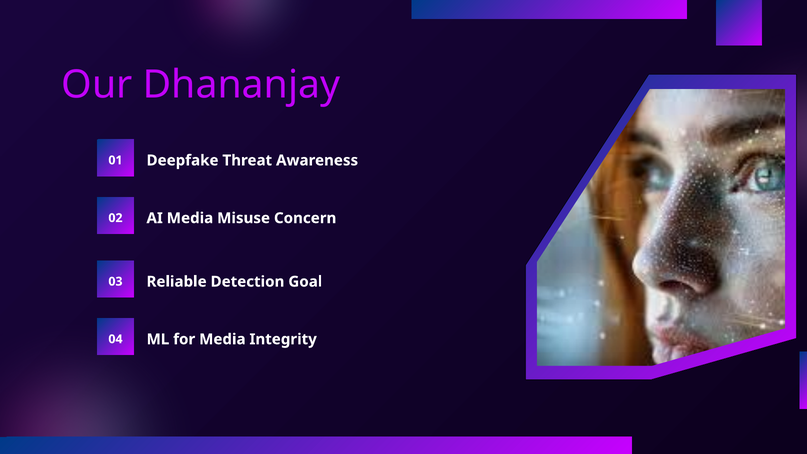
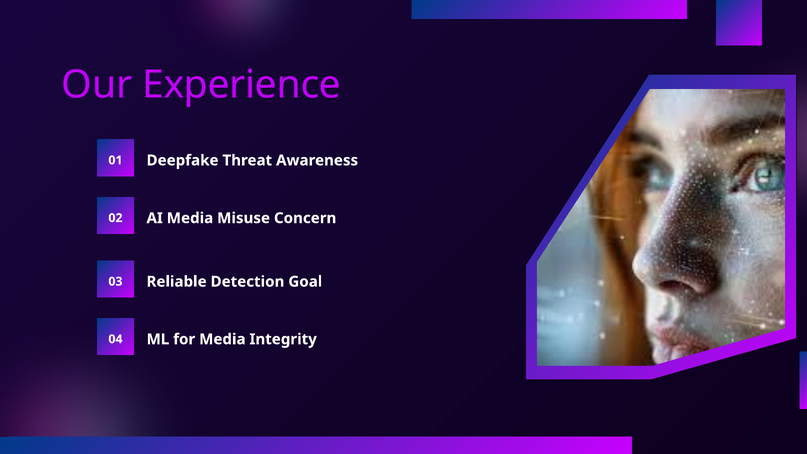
Dhananjay: Dhananjay -> Experience
